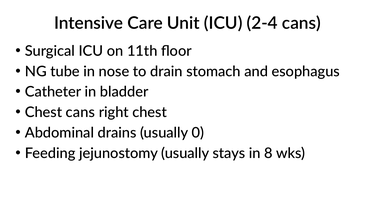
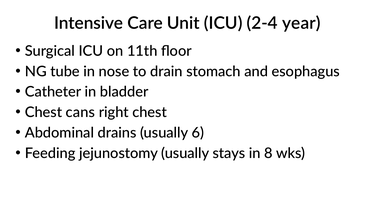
2-4 cans: cans -> year
0: 0 -> 6
